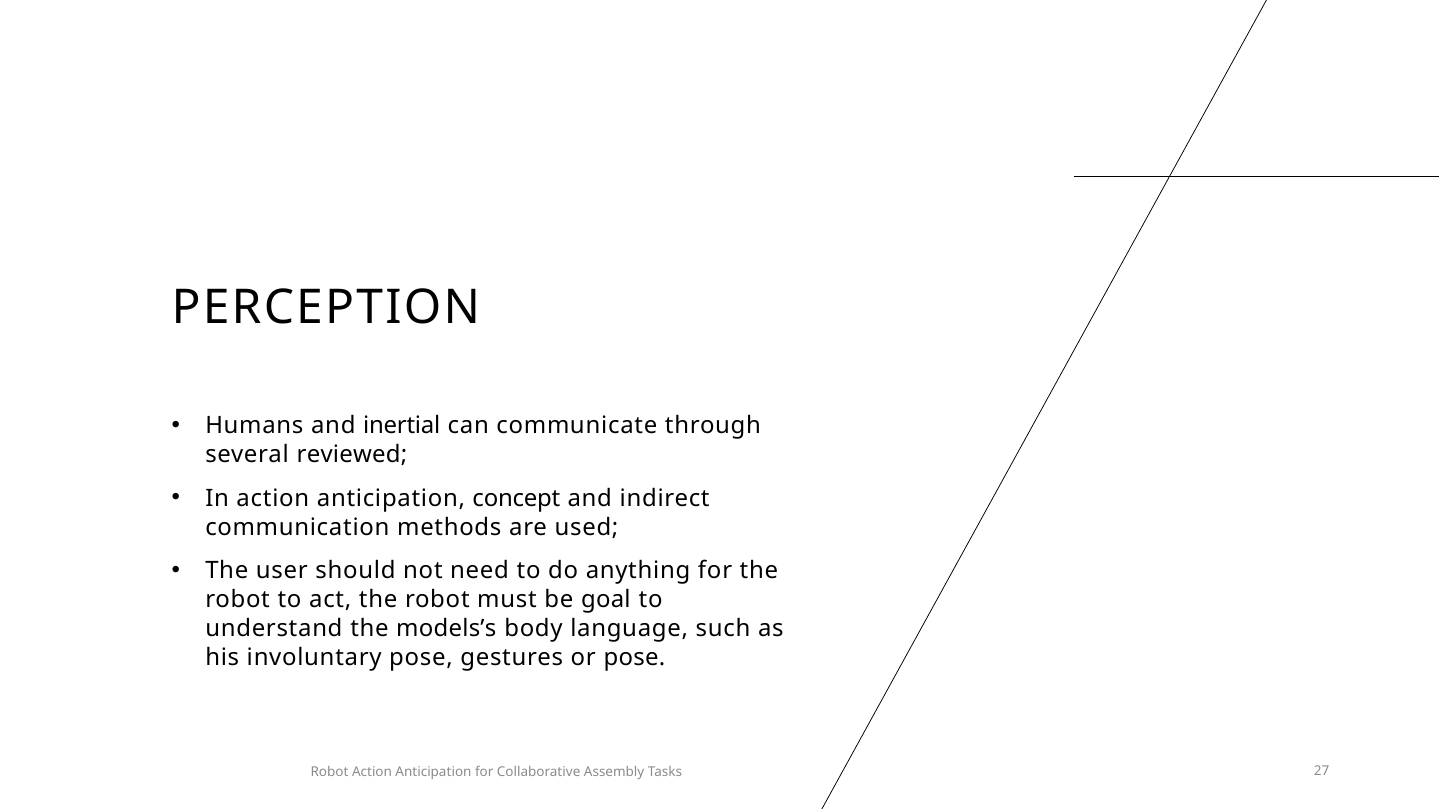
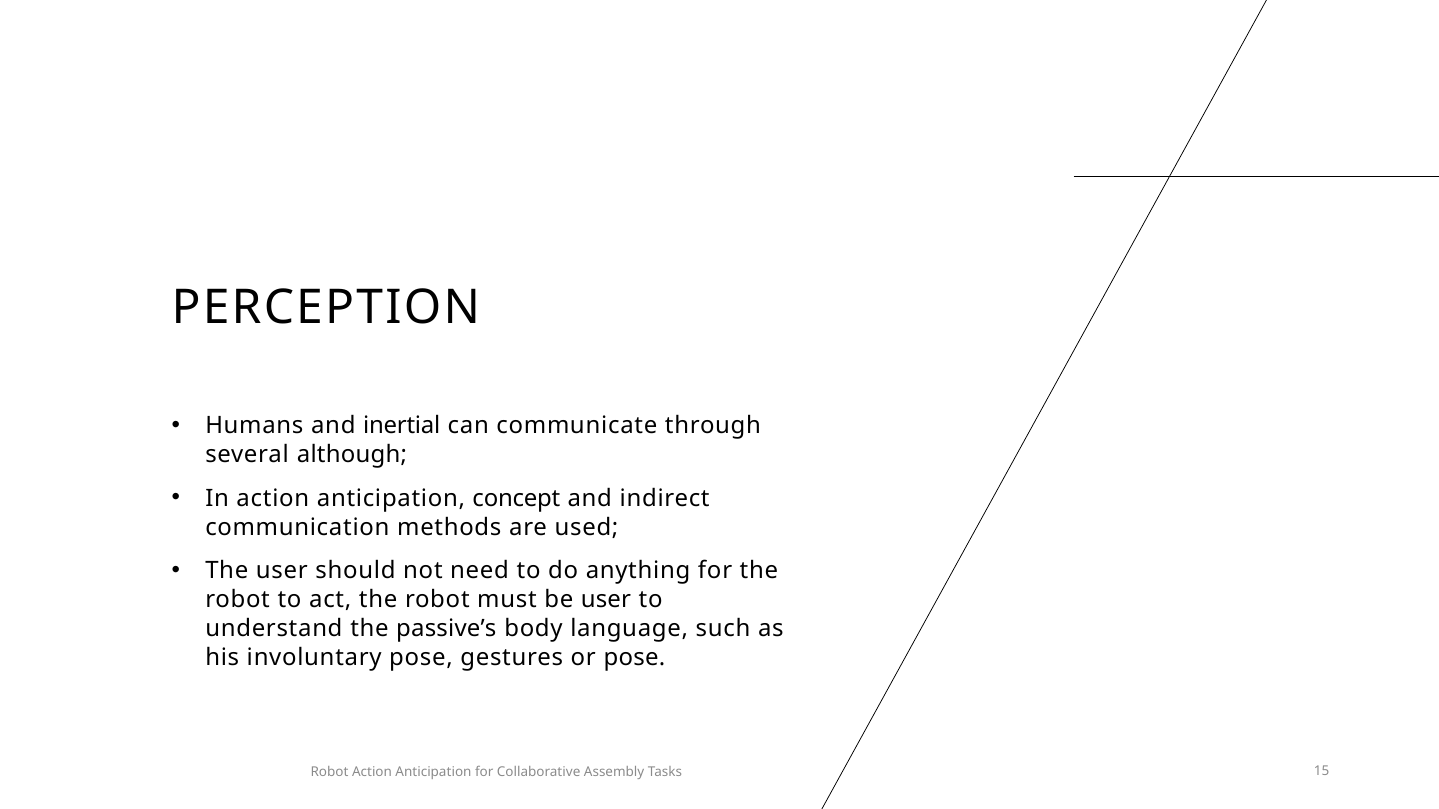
reviewed: reviewed -> although
be goal: goal -> user
models’s: models’s -> passive’s
27: 27 -> 15
